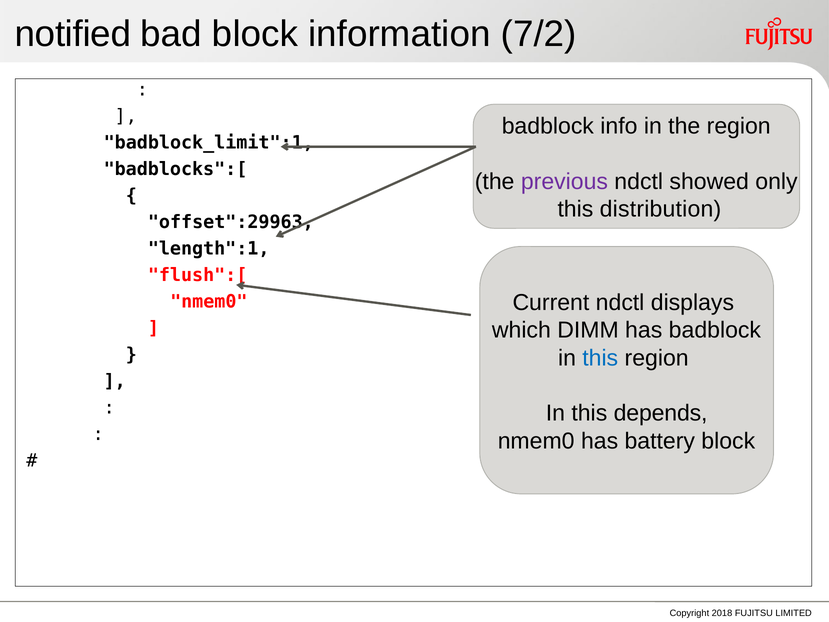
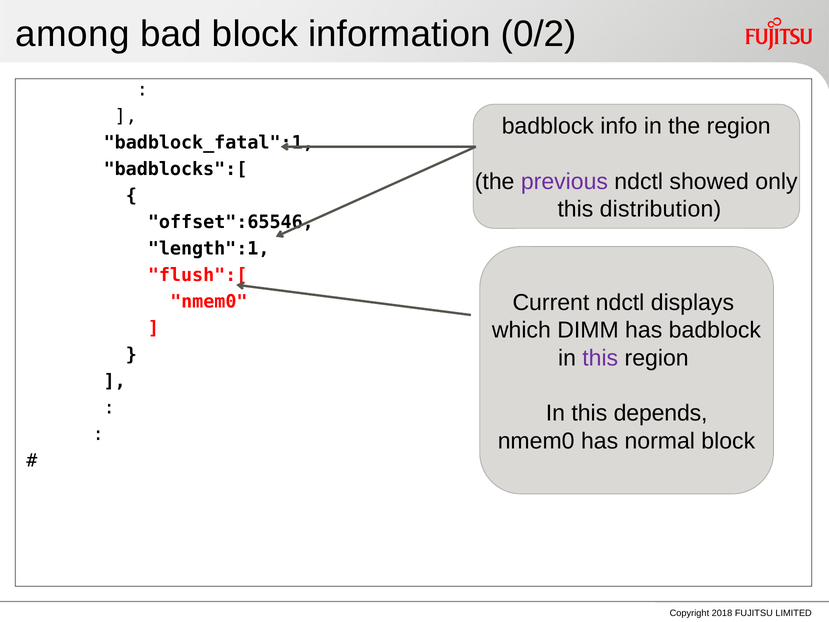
notified: notified -> among
7/2: 7/2 -> 0/2
badblock_limit":1: badblock_limit":1 -> badblock_fatal":1
offset":29963: offset":29963 -> offset":65546
this at (600, 358) colour: blue -> purple
battery: battery -> normal
